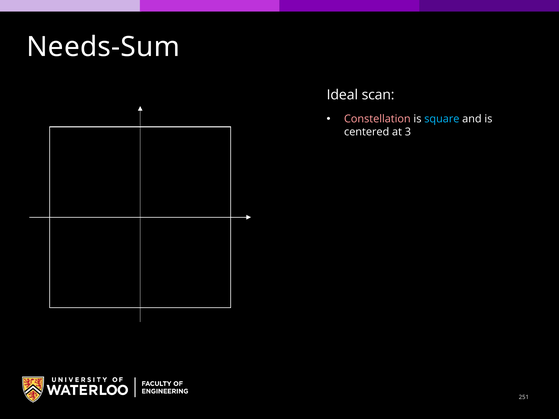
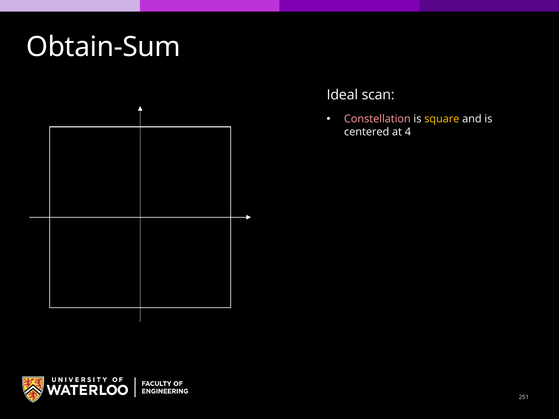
Needs-Sum: Needs-Sum -> Obtain-Sum
square colour: light blue -> yellow
3: 3 -> 4
